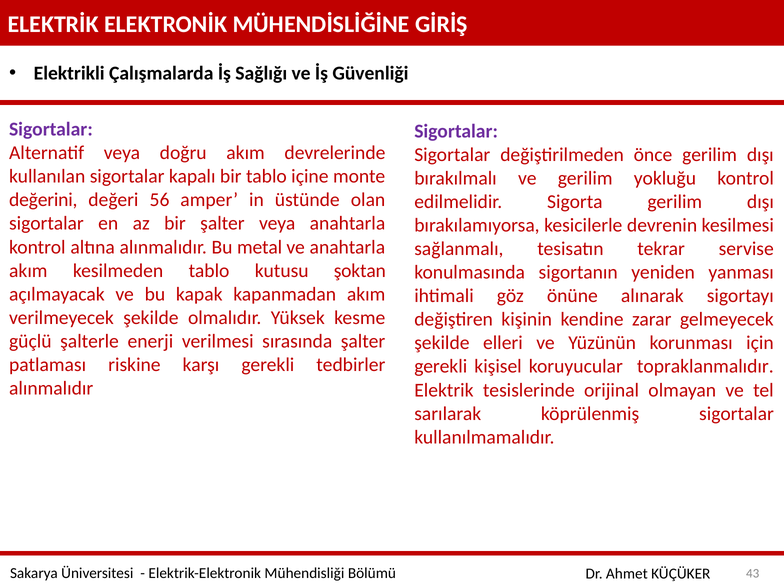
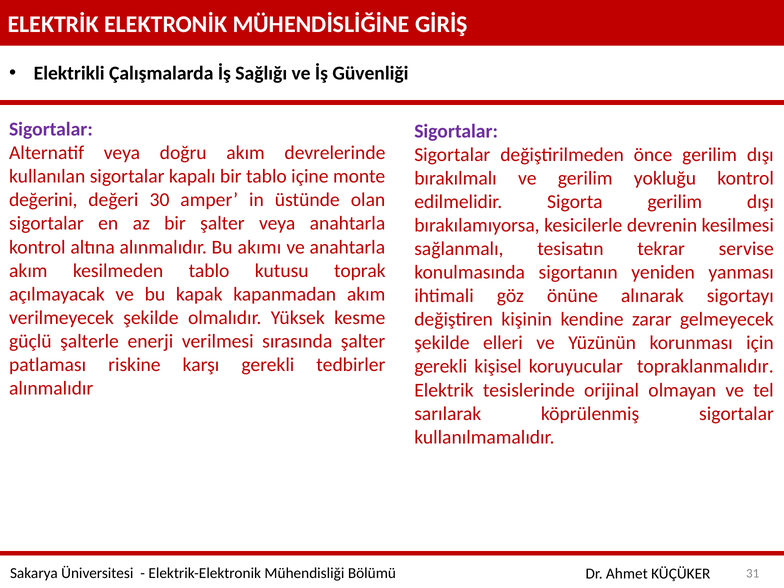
56: 56 -> 30
metal: metal -> akımı
şoktan: şoktan -> toprak
43: 43 -> 31
